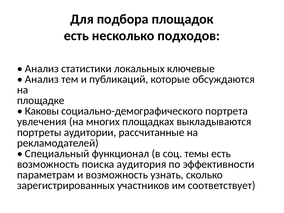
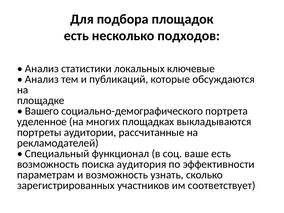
Каковы: Каковы -> Вашего
увлечения: увлечения -> уделенное
темы: темы -> ваше
